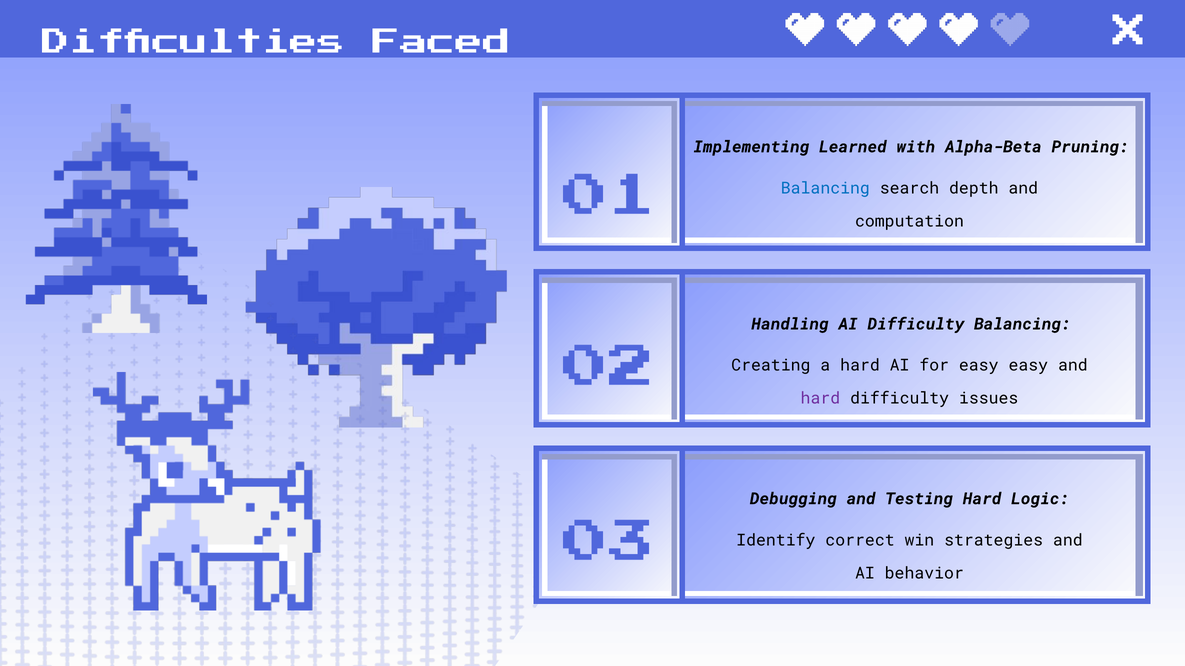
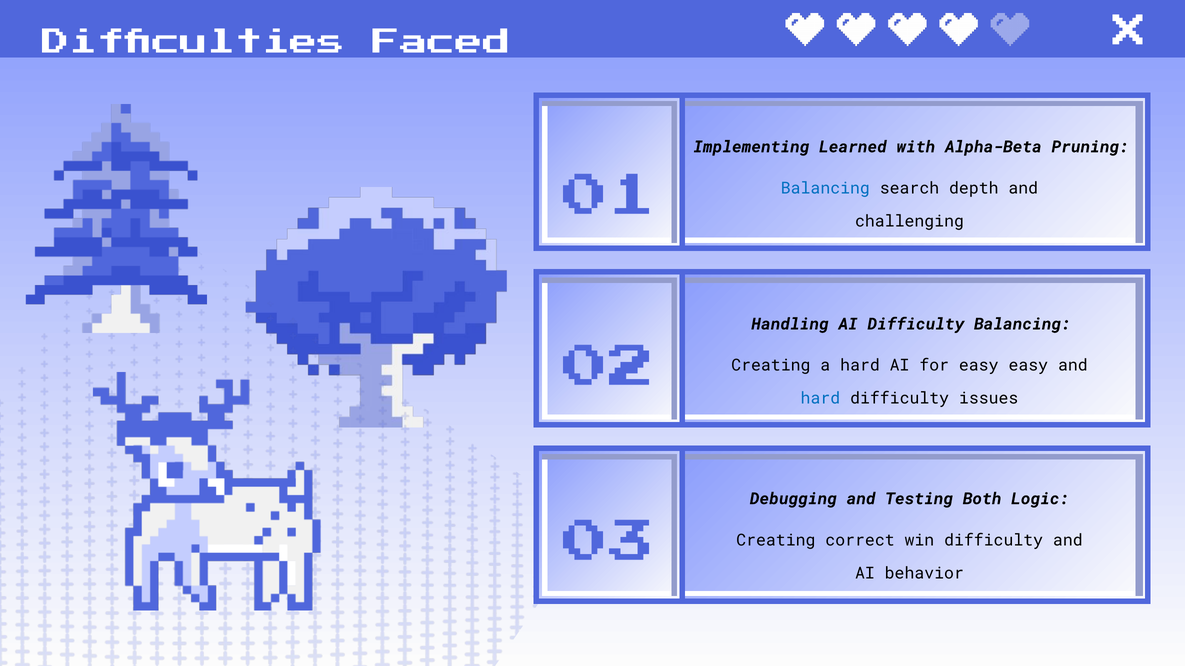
computation: computation -> challenging
hard at (820, 399) colour: purple -> blue
Testing Hard: Hard -> Both
Identify at (776, 541): Identify -> Creating
win strategies: strategies -> difficulty
